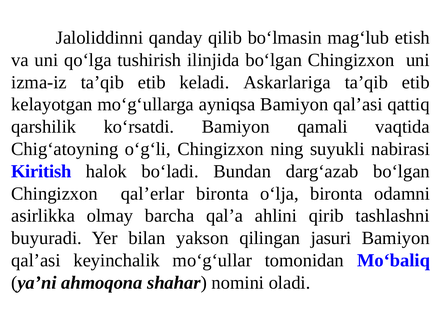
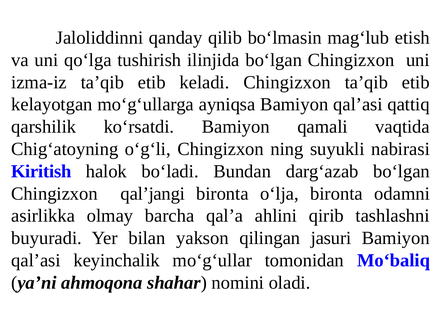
keladi Askarlariga: Askarlariga -> Chingizxon
qal’erlar: qal’erlar -> qal’jangi
